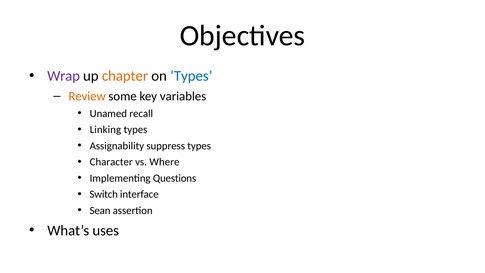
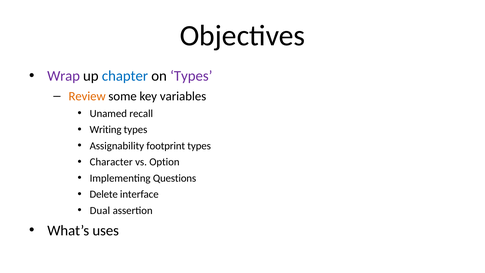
chapter colour: orange -> blue
Types at (191, 76) colour: blue -> purple
Linking: Linking -> Writing
suppress: suppress -> footprint
Where: Where -> Option
Switch: Switch -> Delete
Sean: Sean -> Dual
